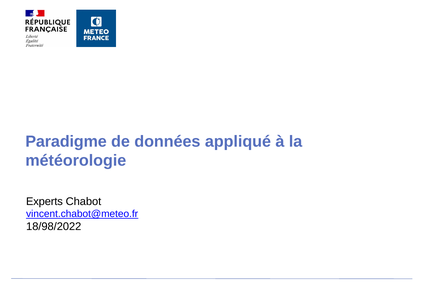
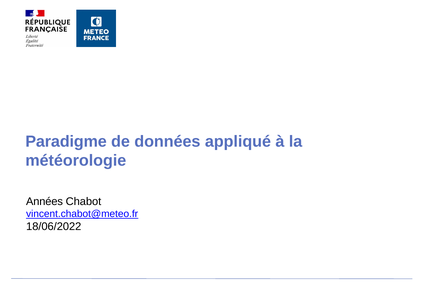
Experts: Experts -> Années
18/98/2022: 18/98/2022 -> 18/06/2022
